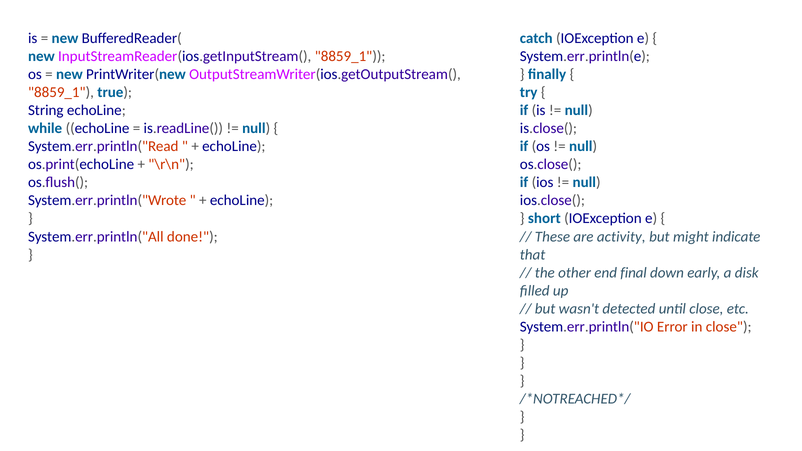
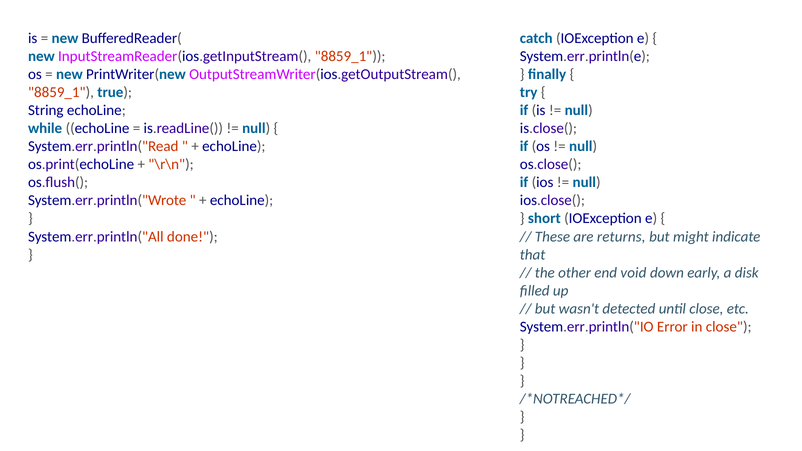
activity: activity -> returns
final: final -> void
